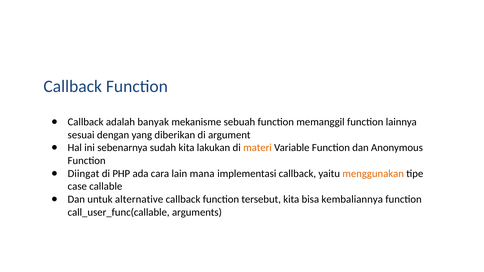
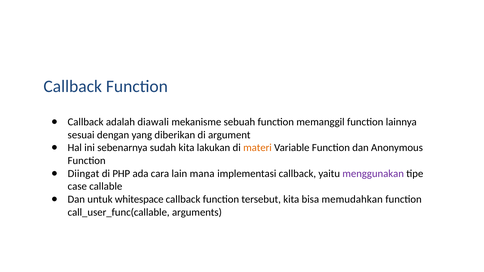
banyak: banyak -> diawali
menggunakan colour: orange -> purple
alternative: alternative -> whitespace
kembaliannya: kembaliannya -> memudahkan
